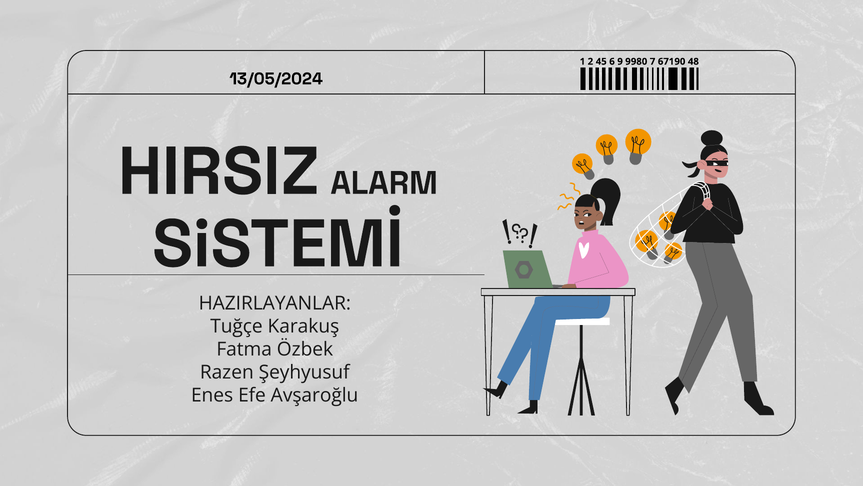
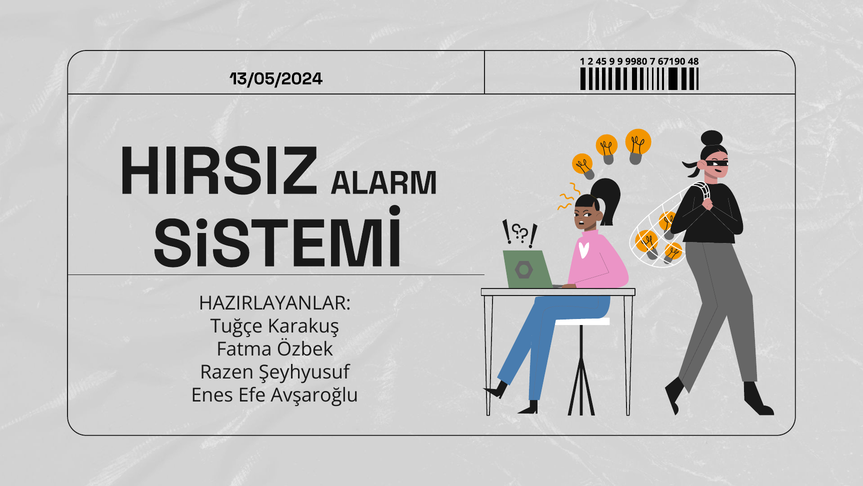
45 6: 6 -> 9
